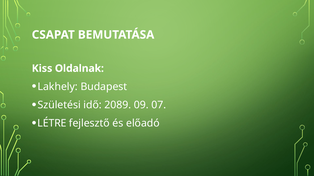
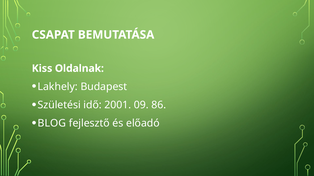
2089: 2089 -> 2001
07: 07 -> 86
LÉTRE: LÉTRE -> BLOG
